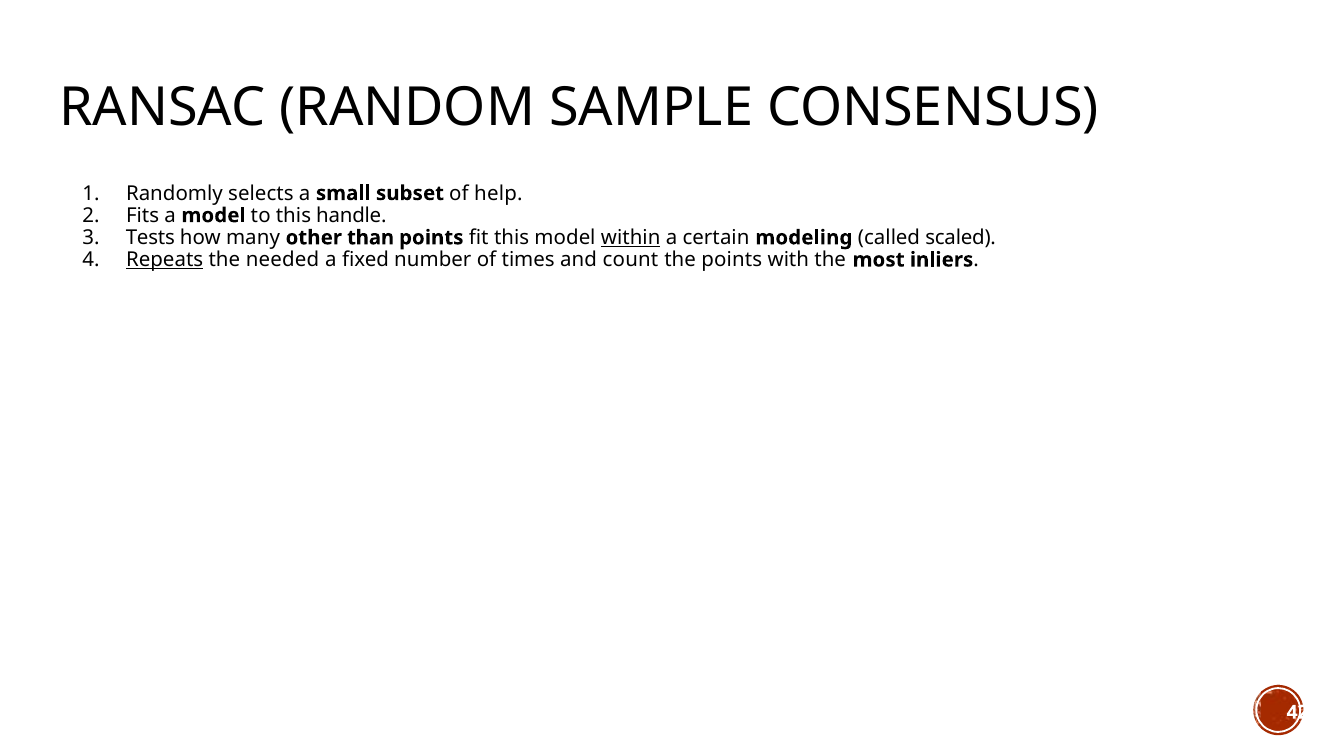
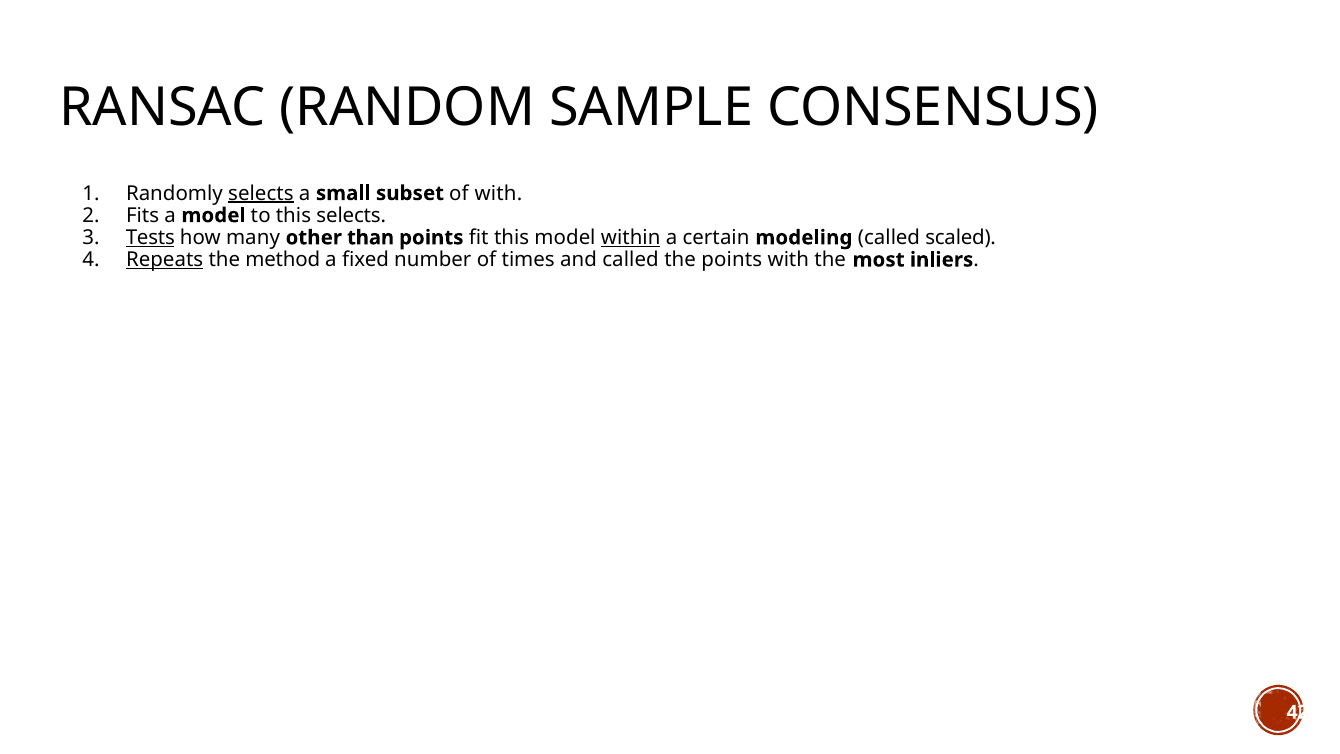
selects at (261, 193) underline: none -> present
of help: help -> with
this handle: handle -> selects
Tests underline: none -> present
needed: needed -> method
and count: count -> called
